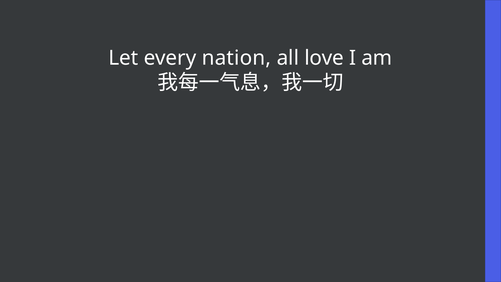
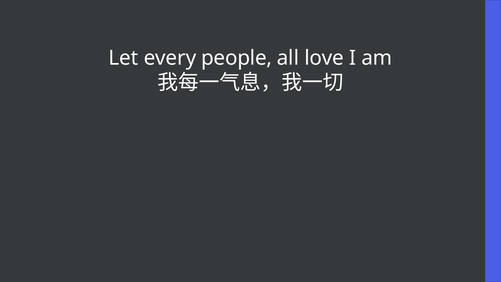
nation: nation -> people
